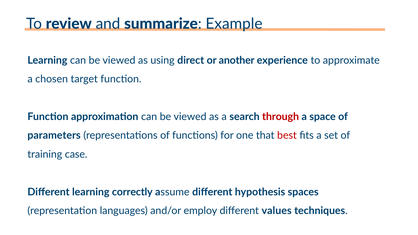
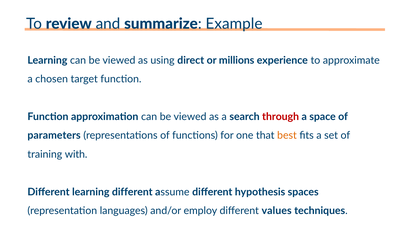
another: another -> millions
best colour: red -> orange
case: case -> with
learning correctly: correctly -> different
